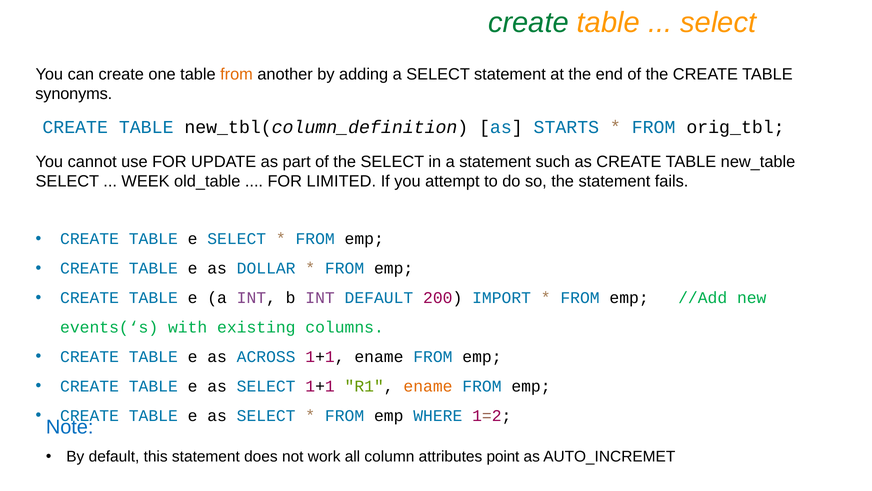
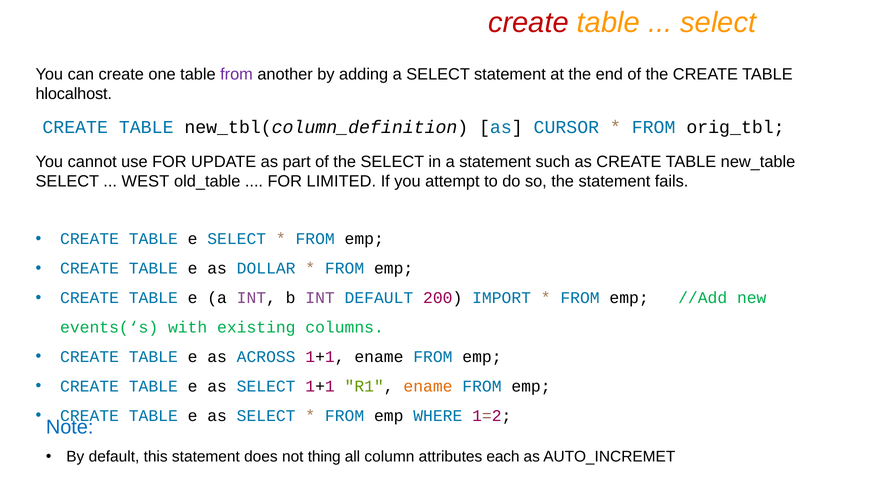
create at (528, 23) colour: green -> red
from at (237, 74) colour: orange -> purple
synonyms: synonyms -> hlocalhost
STARTS: STARTS -> CURSOR
WEEK: WEEK -> WEST
work: work -> thing
point: point -> each
